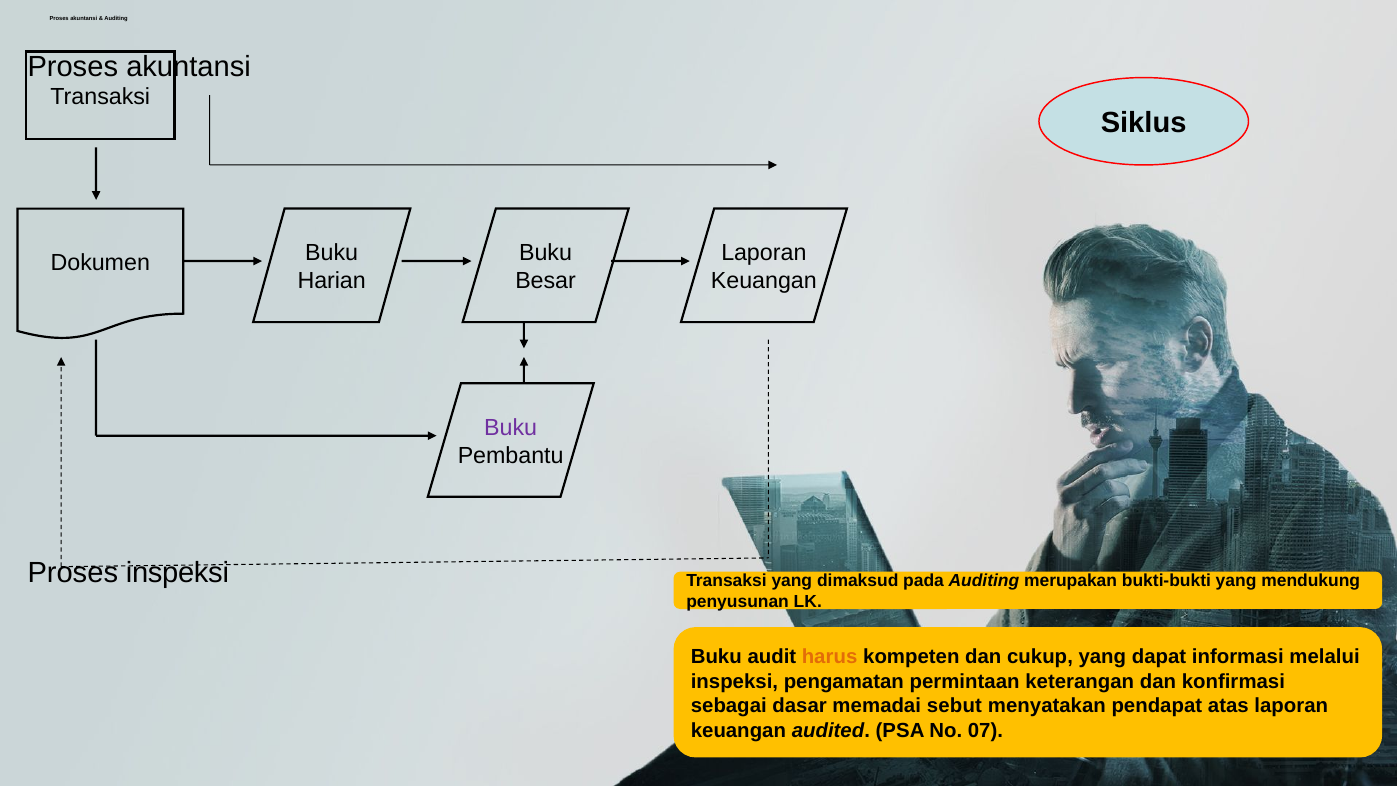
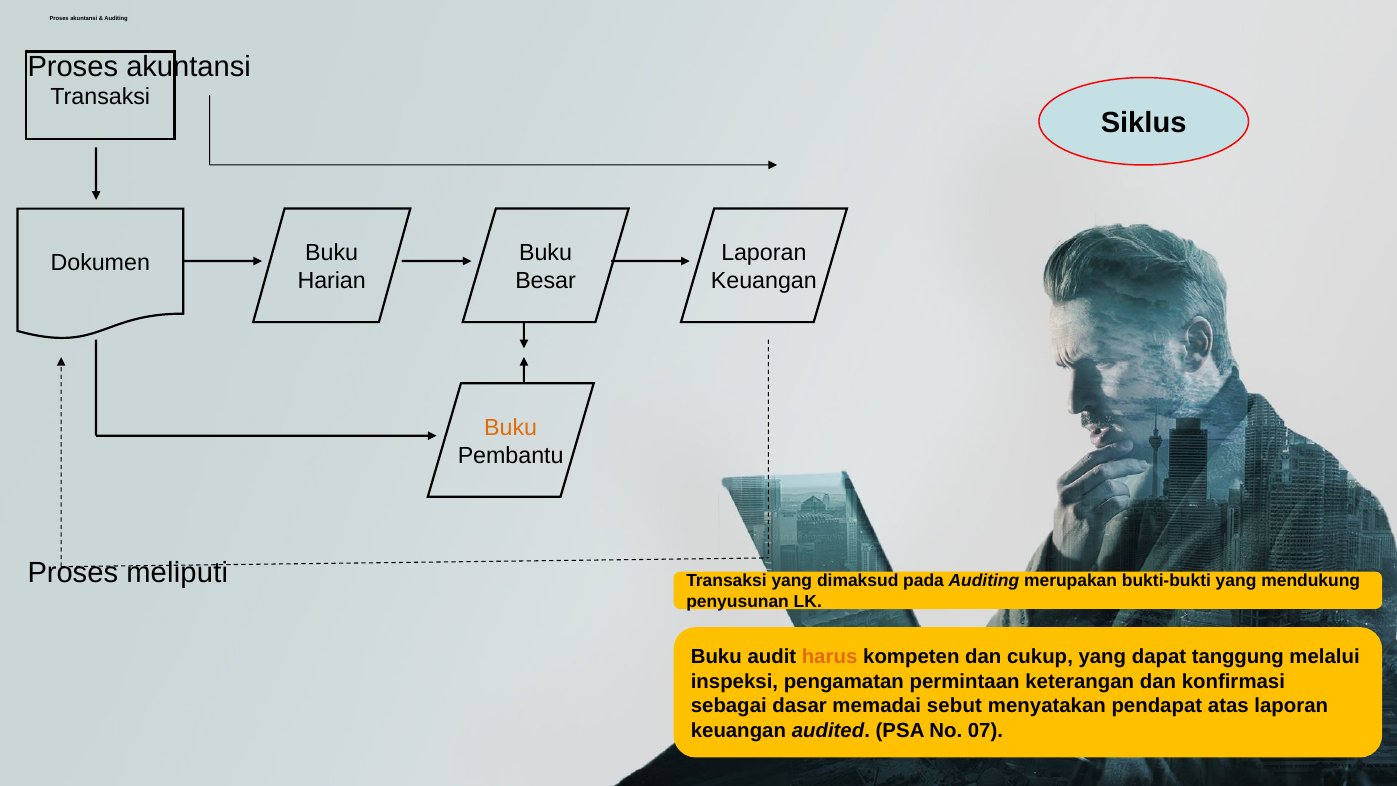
Buku at (511, 428) colour: purple -> orange
Proses inspeksi: inspeksi -> meliputi
informasi: informasi -> tanggung
